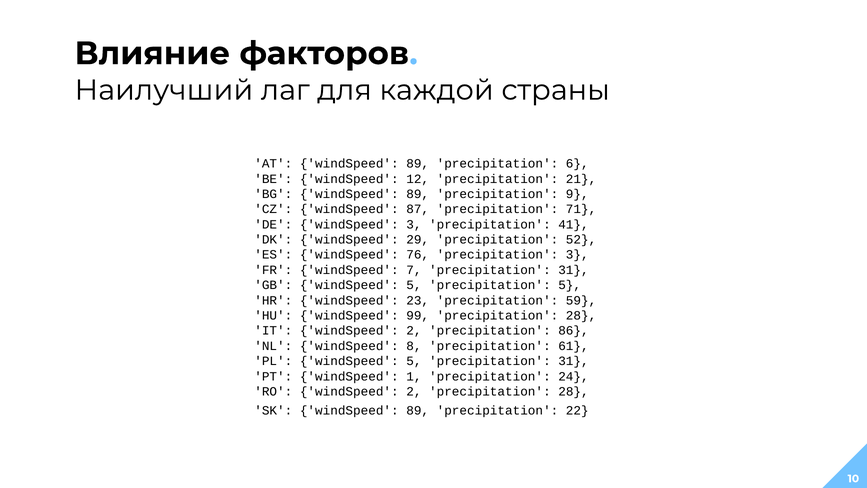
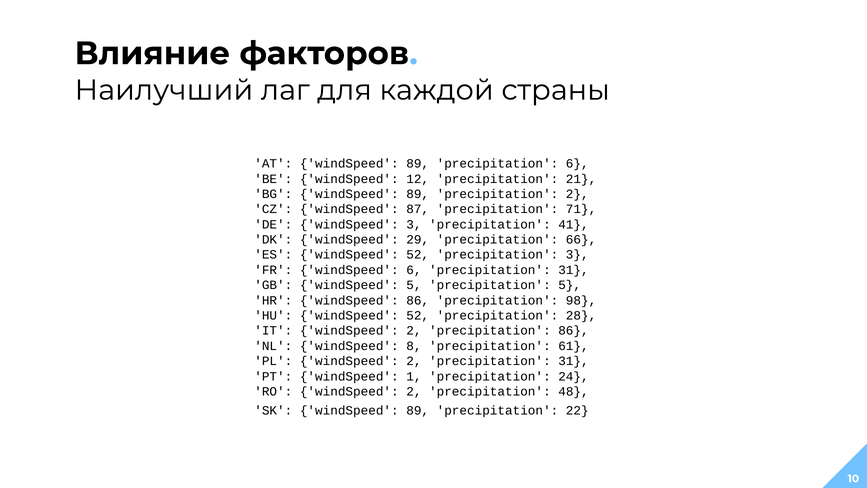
precipitation 9: 9 -> 2
52: 52 -> 66
ES windSpeed 76: 76 -> 52
windSpeed 7: 7 -> 6
windSpeed 23: 23 -> 86
59: 59 -> 98
HU windSpeed 99: 99 -> 52
PL windSpeed 5: 5 -> 2
2 precipitation 28: 28 -> 48
